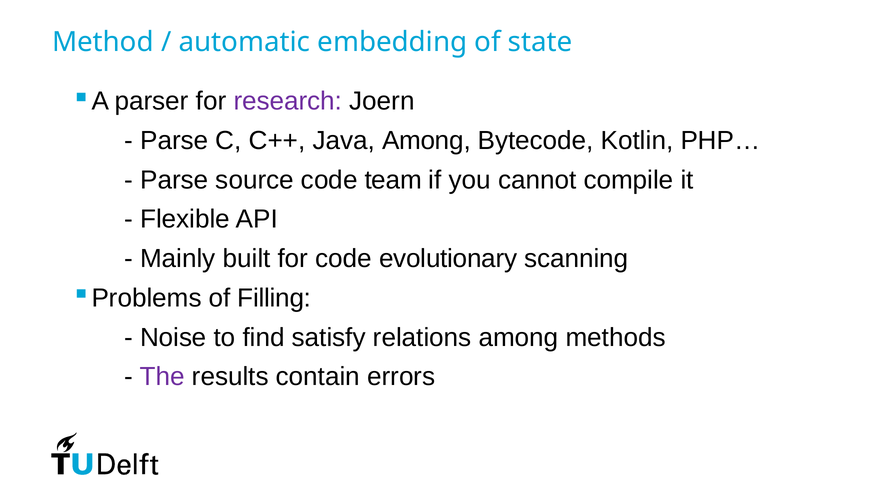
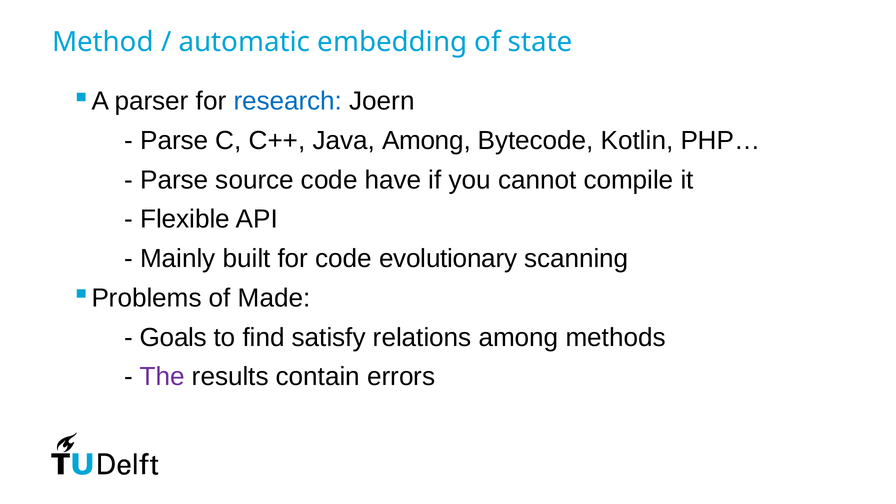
research colour: purple -> blue
team: team -> have
Filling: Filling -> Made
Noise: Noise -> Goals
